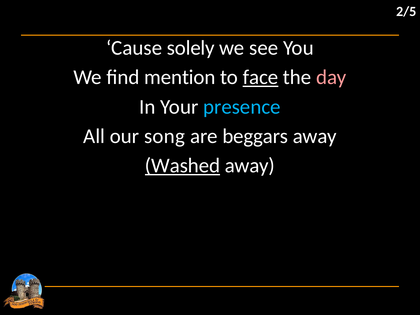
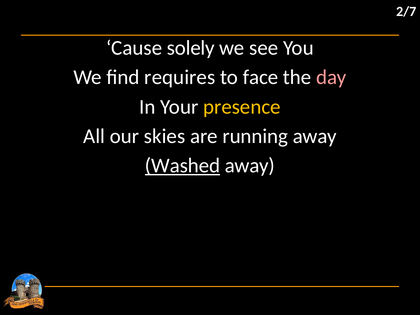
2/5: 2/5 -> 2/7
mention: mention -> requires
face underline: present -> none
presence colour: light blue -> yellow
song: song -> skies
beggars: beggars -> running
